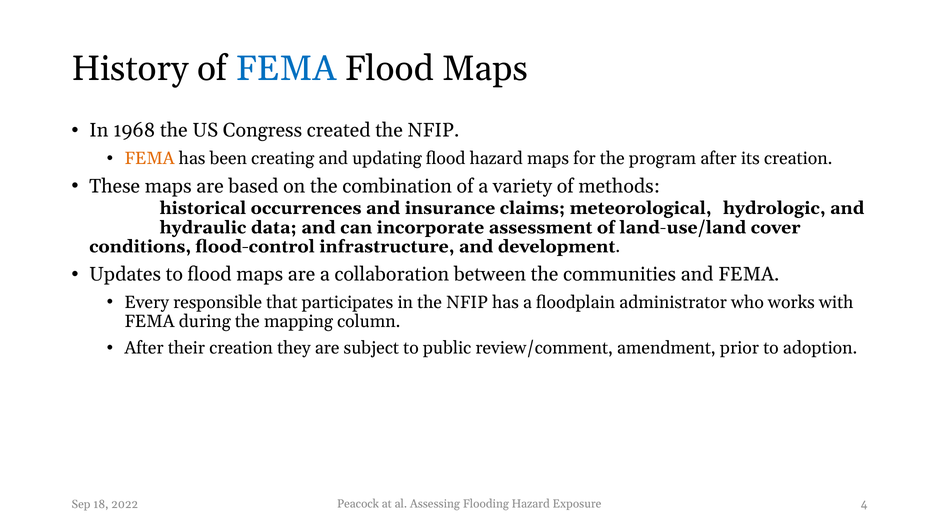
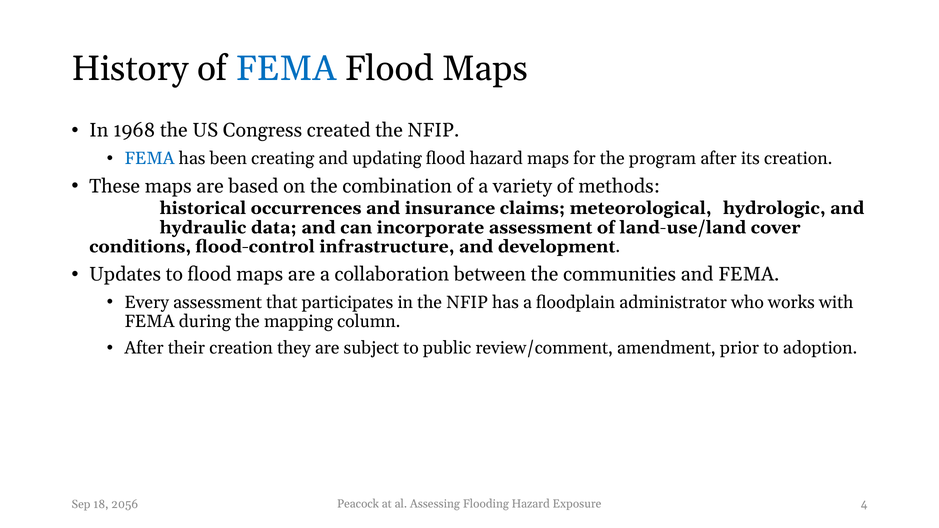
FEMA at (149, 158) colour: orange -> blue
Every responsible: responsible -> assessment
2022: 2022 -> 2056
